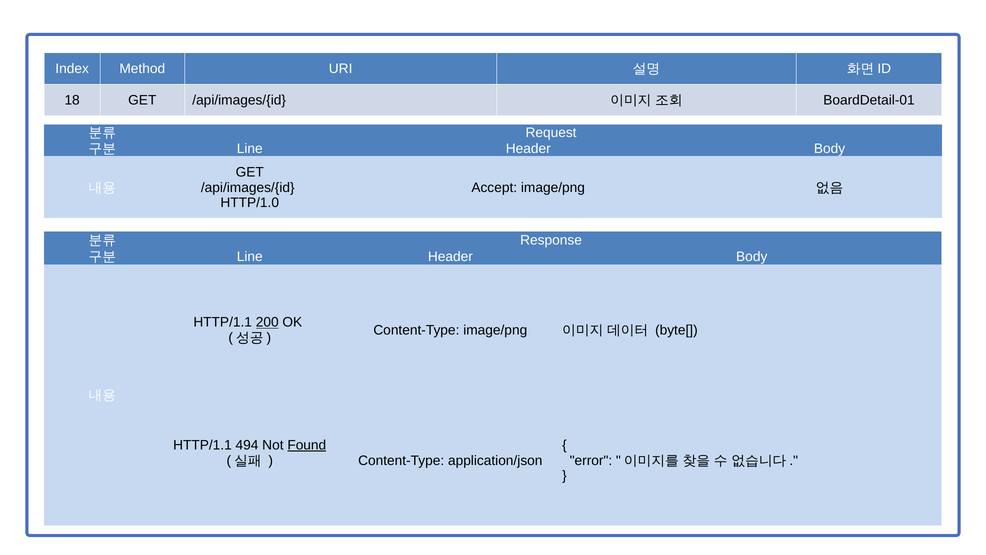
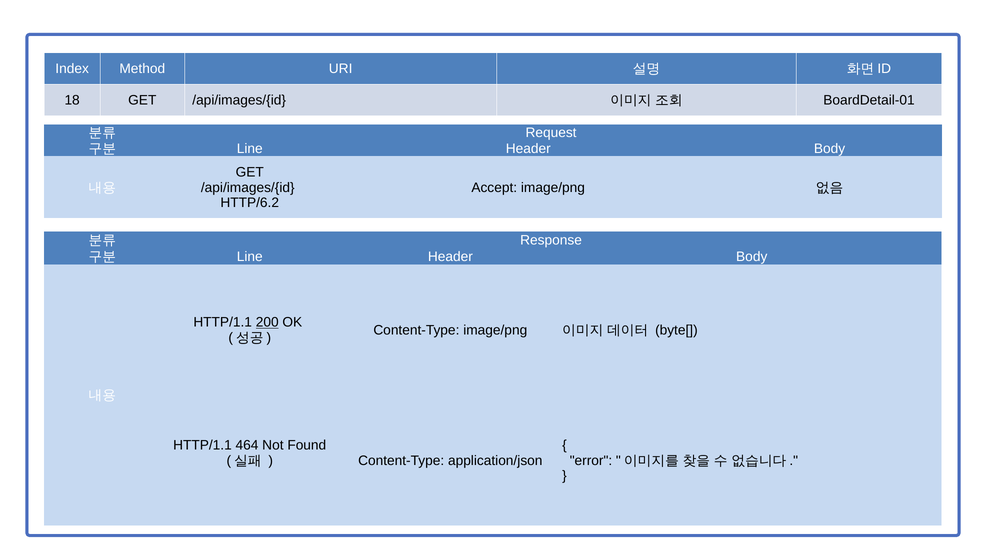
HTTP/1.0: HTTP/1.0 -> HTTP/6.2
494: 494 -> 464
Found underline: present -> none
